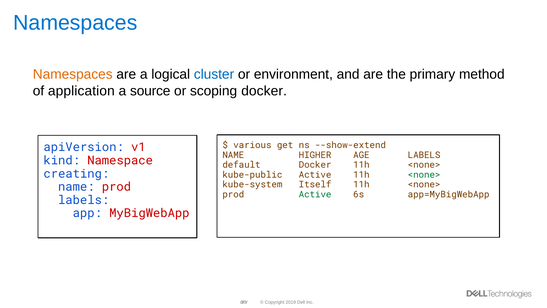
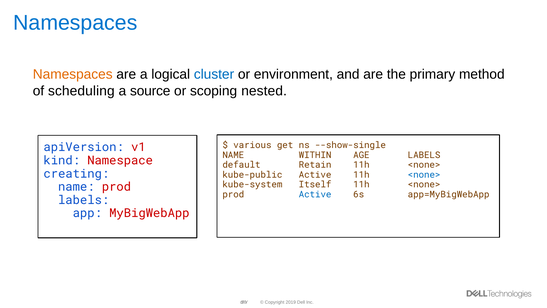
application: application -> scheduling
scoping docker: docker -> nested
--show-extend: --show-extend -> --show-single
HIGHER: HIGHER -> WITHIN
default Docker: Docker -> Retain
<none> at (424, 175) colour: green -> blue
Active at (315, 194) colour: green -> blue
